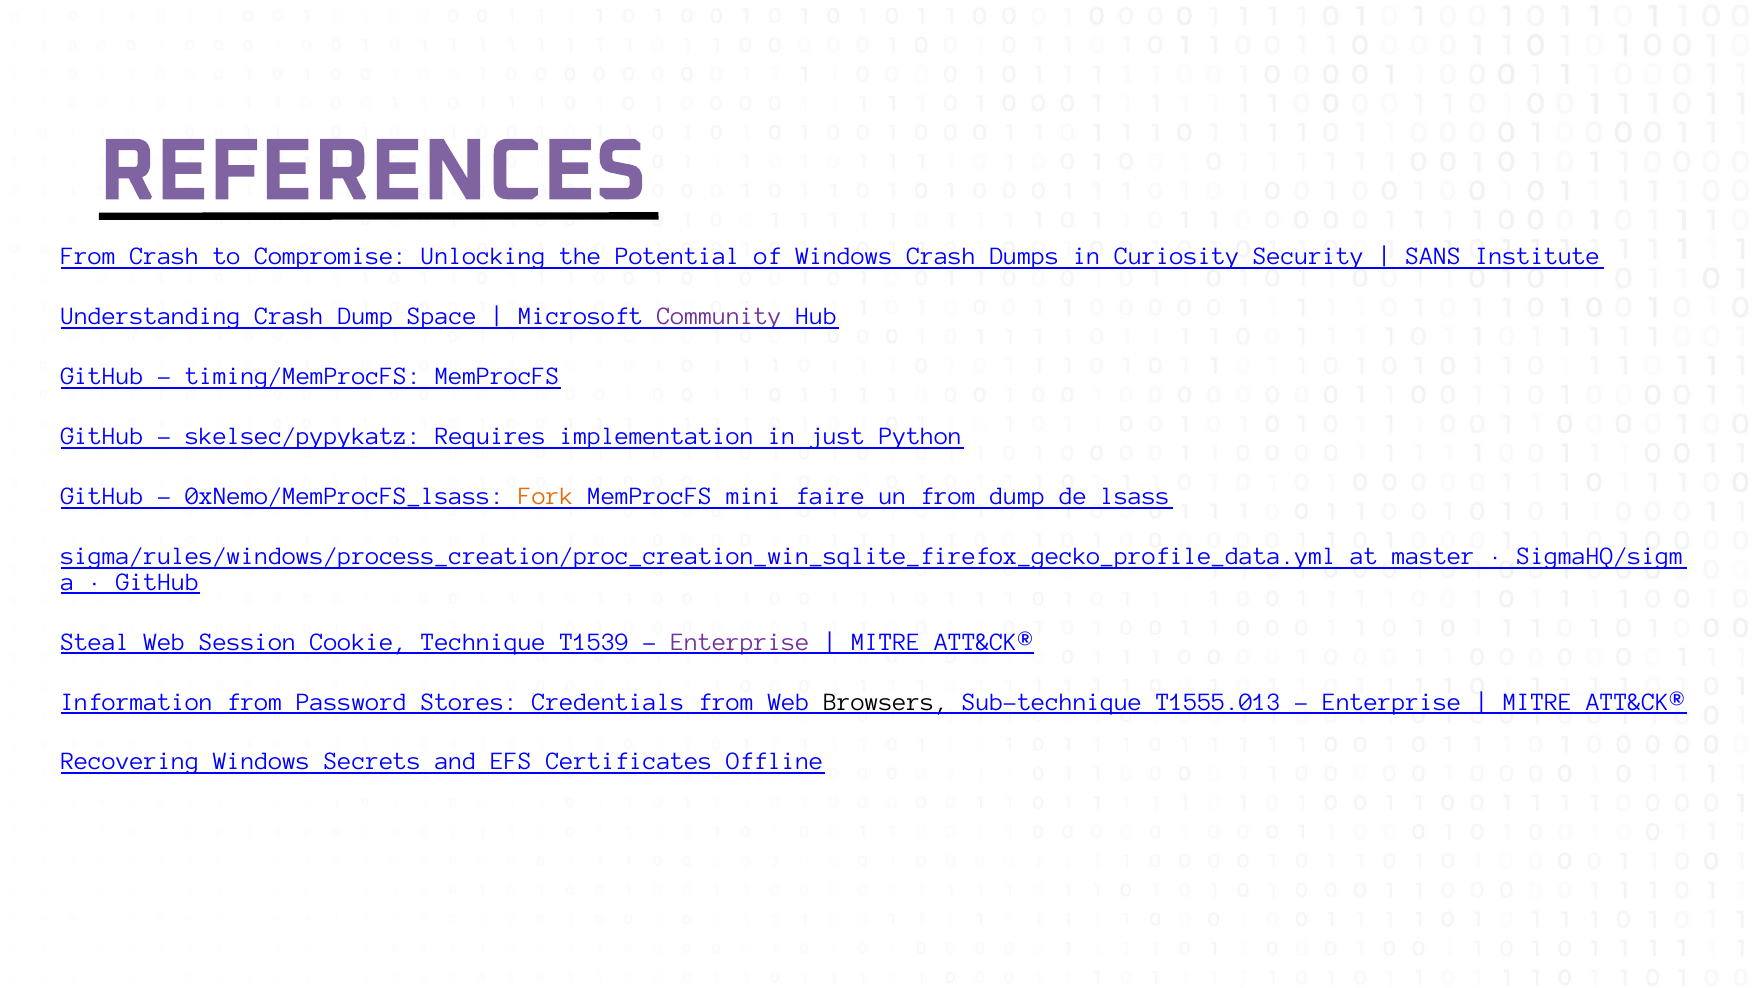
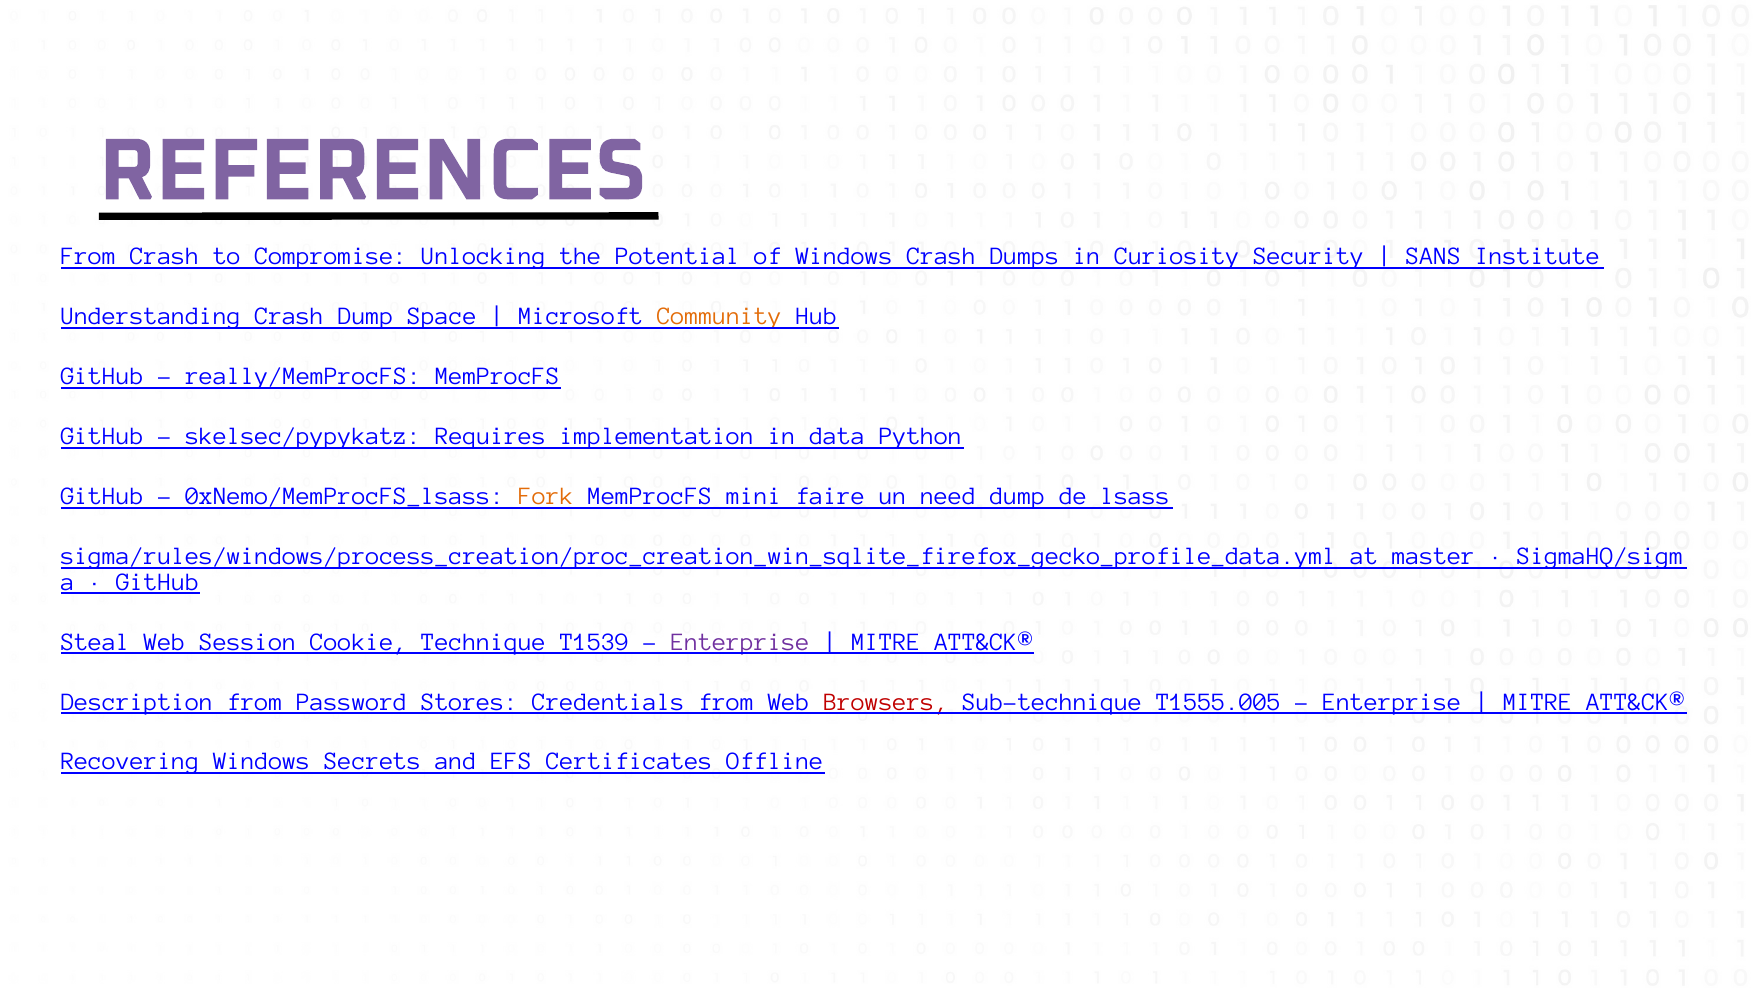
Community colour: purple -> orange
timing/MemProcFS: timing/MemProcFS -> really/MemProcFS
just: just -> data
un from: from -> need
Information: Information -> Description
Browsers colour: black -> red
T1555.013: T1555.013 -> T1555.005
